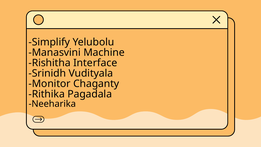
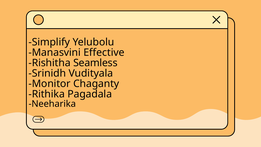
Machine: Machine -> Effective
Interface: Interface -> Seamless
